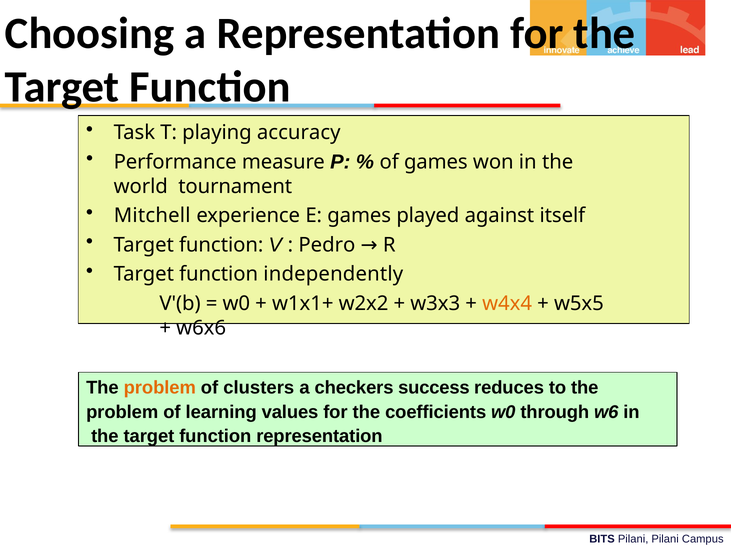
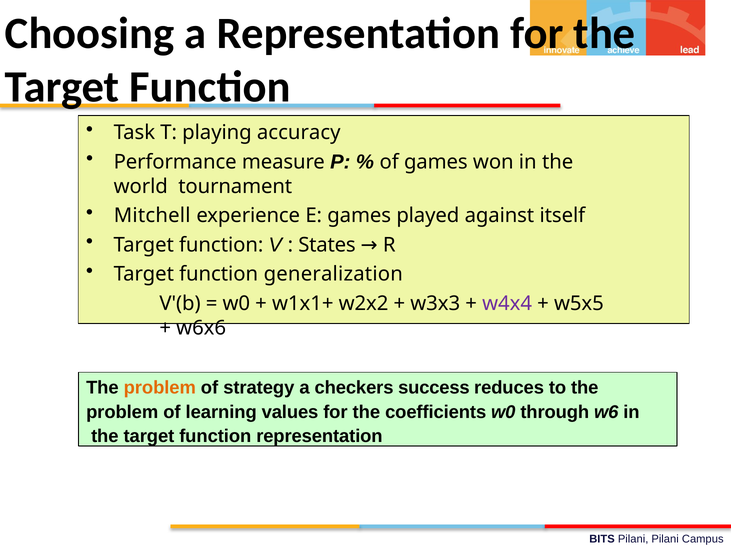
Pedro: Pedro -> States
independently: independently -> generalization
w4x4 colour: orange -> purple
clusters: clusters -> strategy
